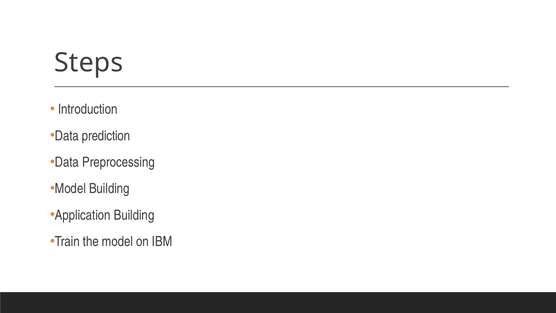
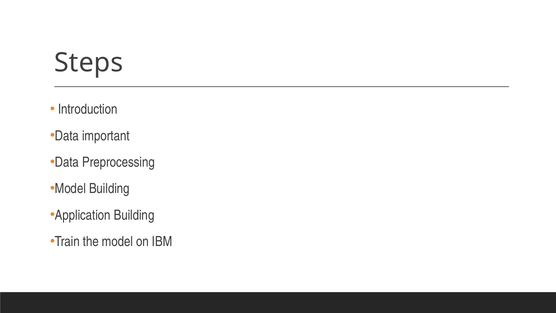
prediction: prediction -> important
